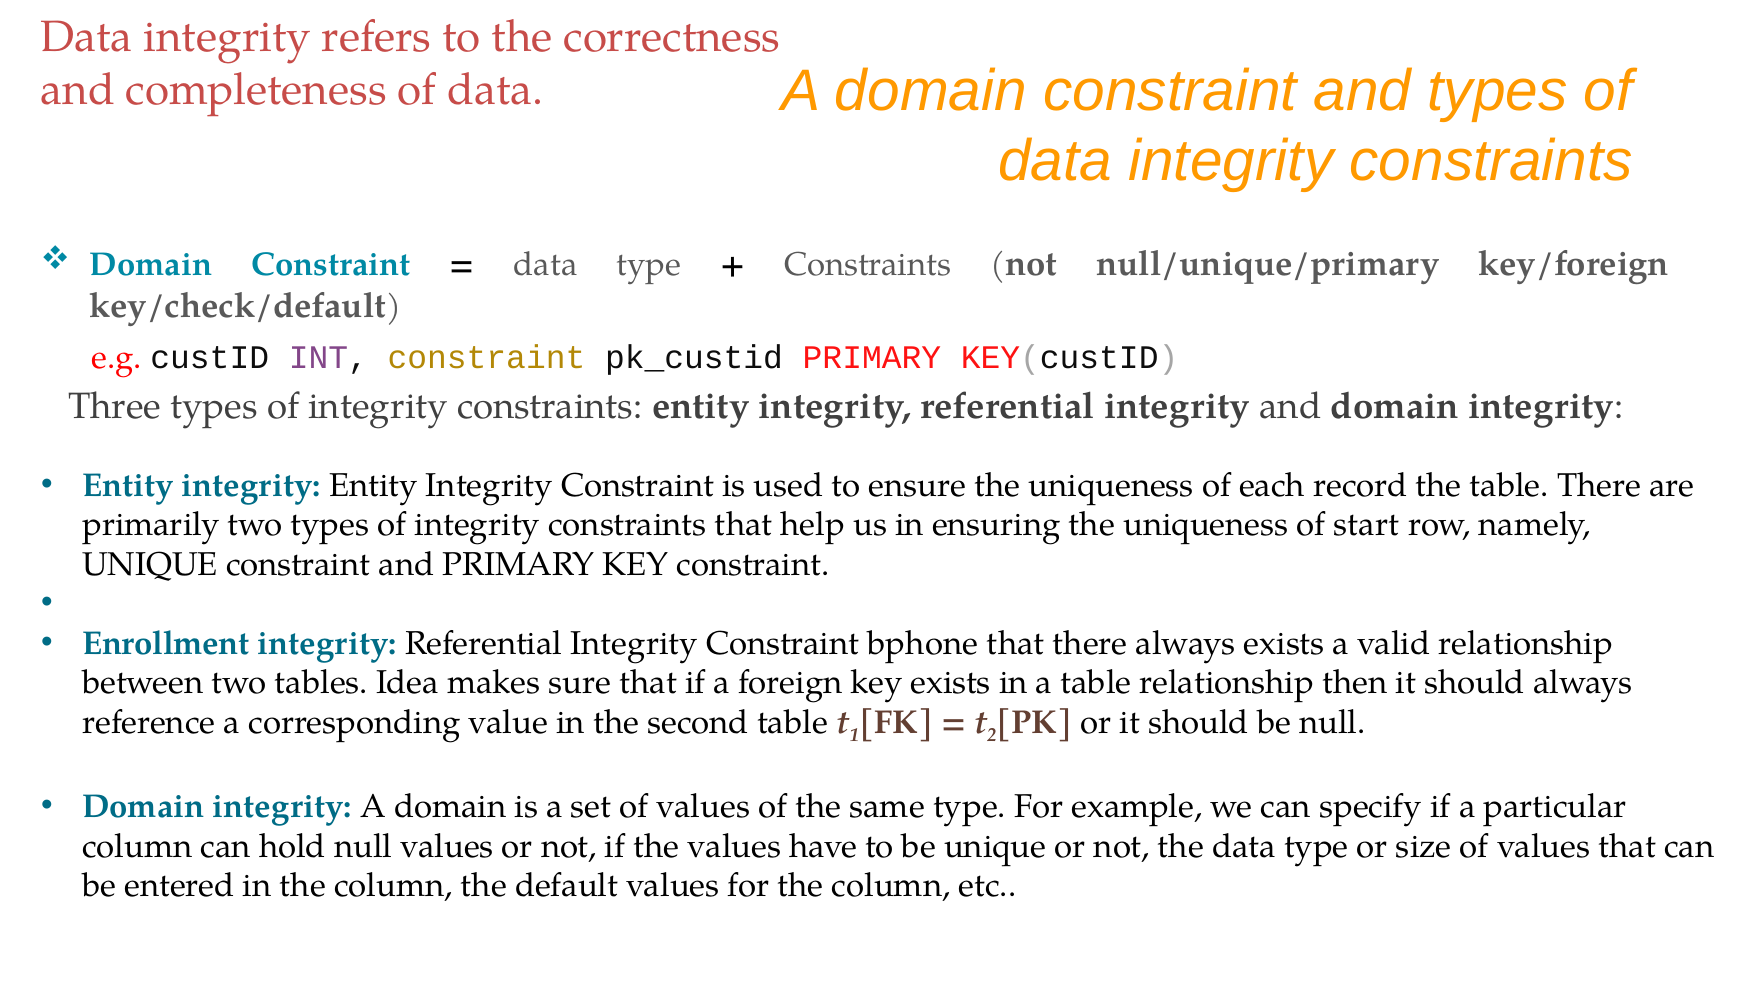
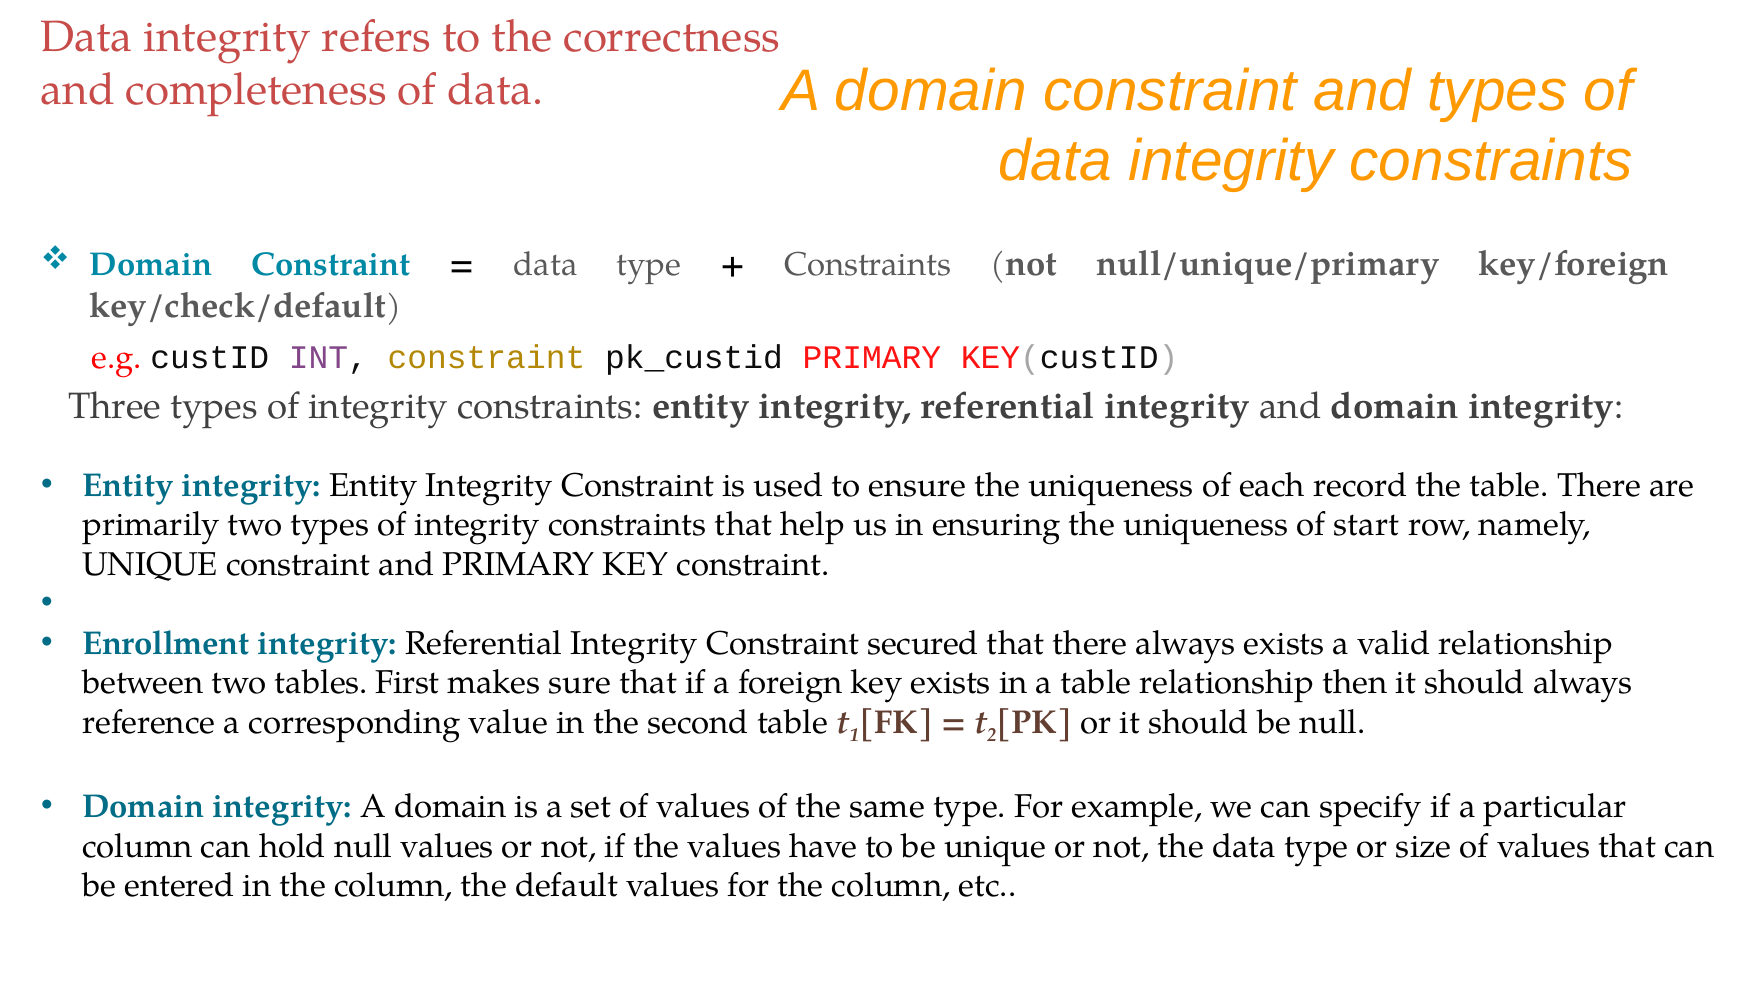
bphone: bphone -> secured
Idea: Idea -> First
